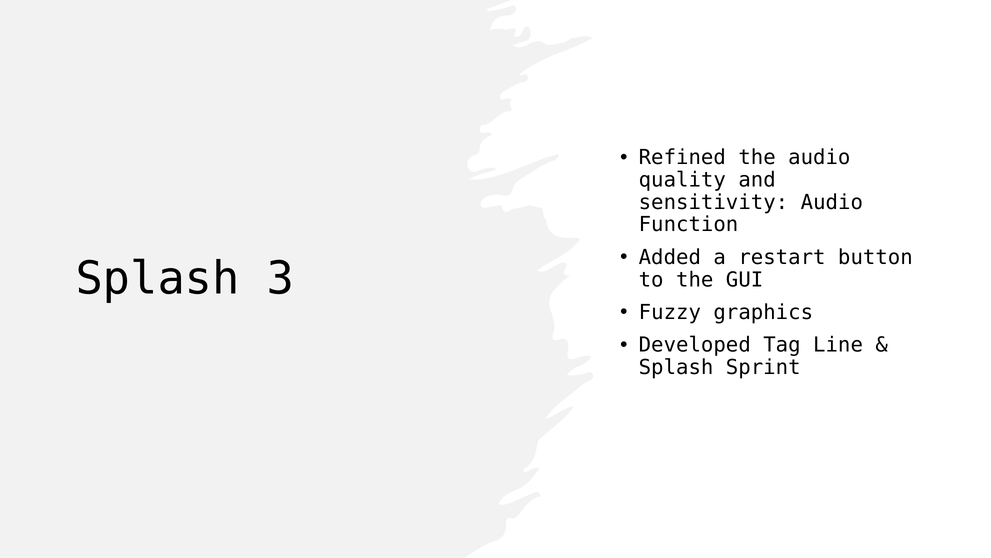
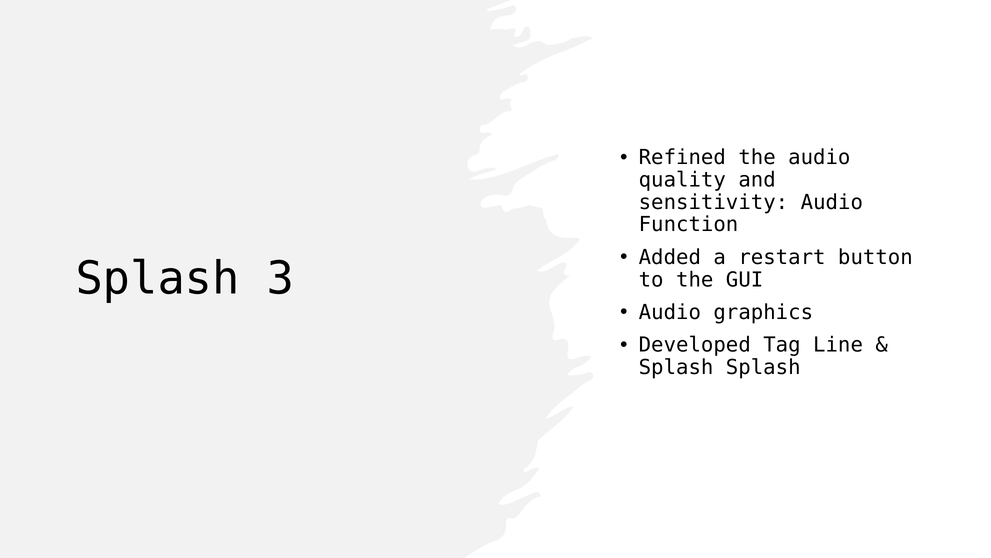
Fuzzy at (670, 312): Fuzzy -> Audio
Splash Sprint: Sprint -> Splash
